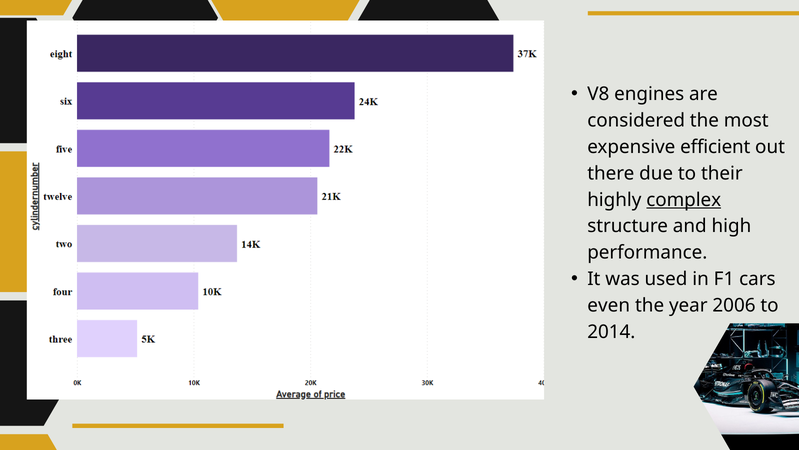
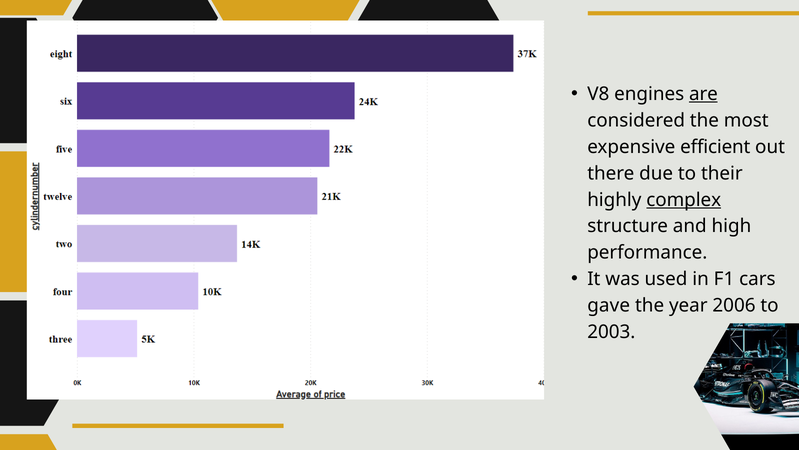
are underline: none -> present
even: even -> gave
2014: 2014 -> 2003
